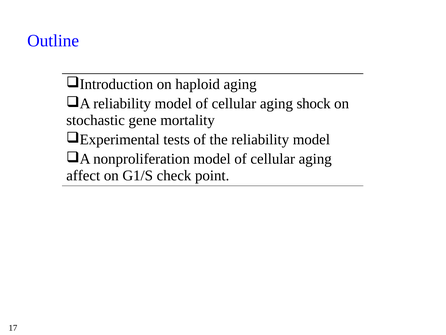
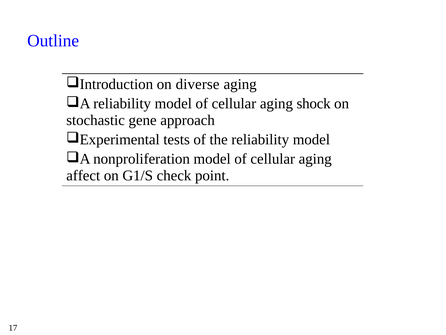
haploid: haploid -> diverse
mortality: mortality -> approach
